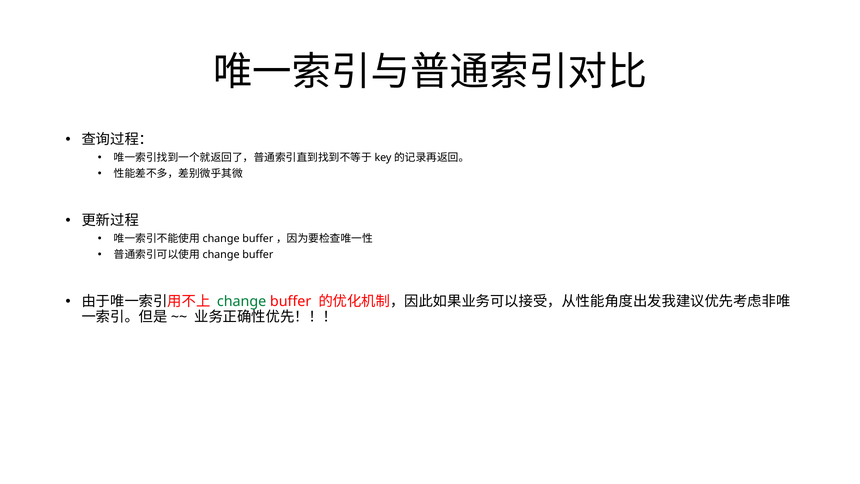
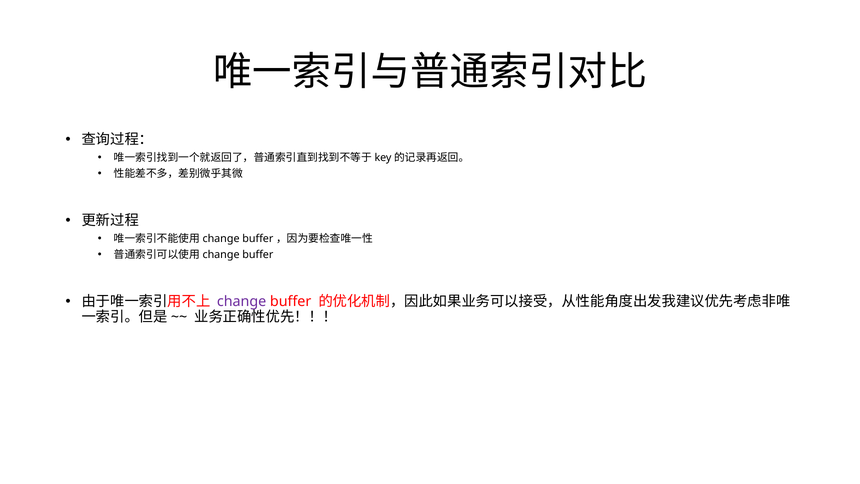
change colour: green -> purple
